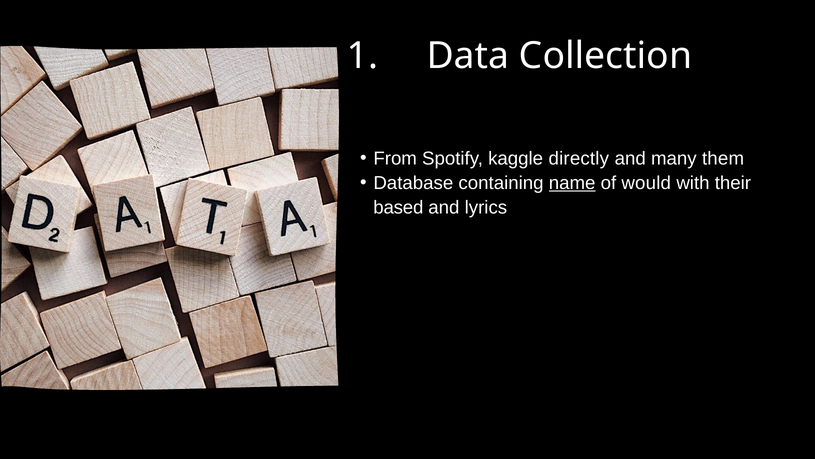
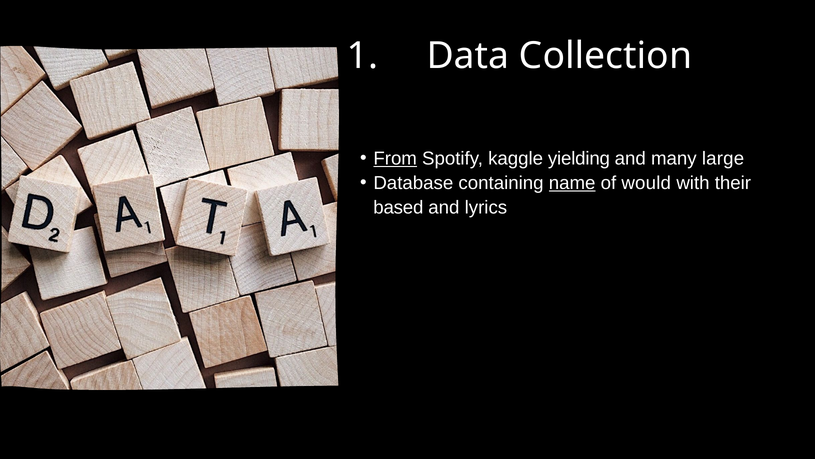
From underline: none -> present
directly: directly -> yielding
them: them -> large
